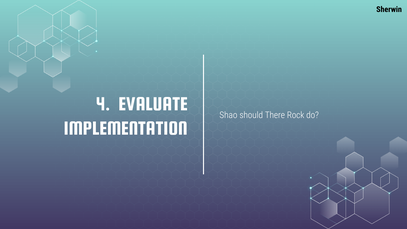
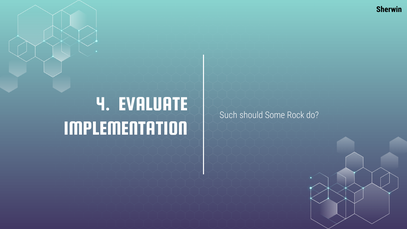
Shao: Shao -> Such
There: There -> Some
